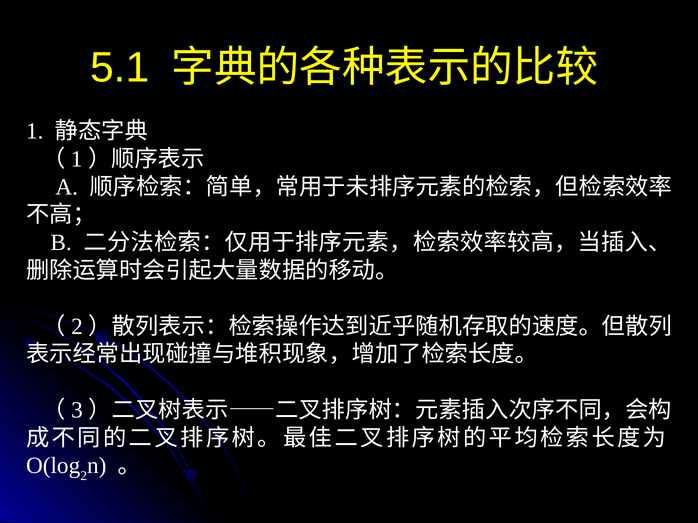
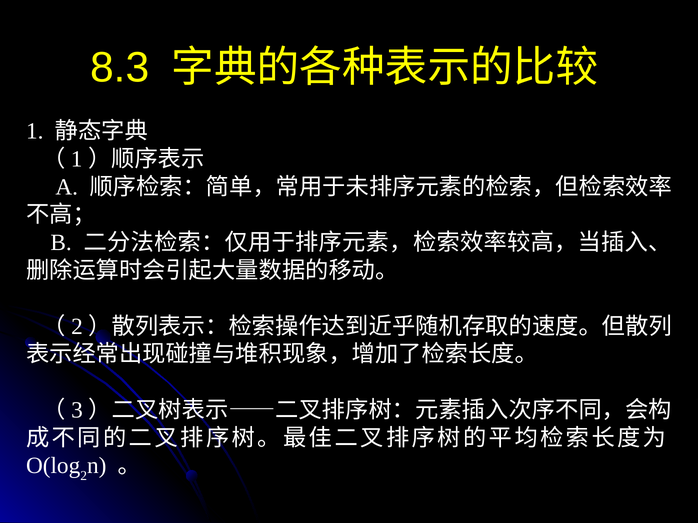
5.1: 5.1 -> 8.3
